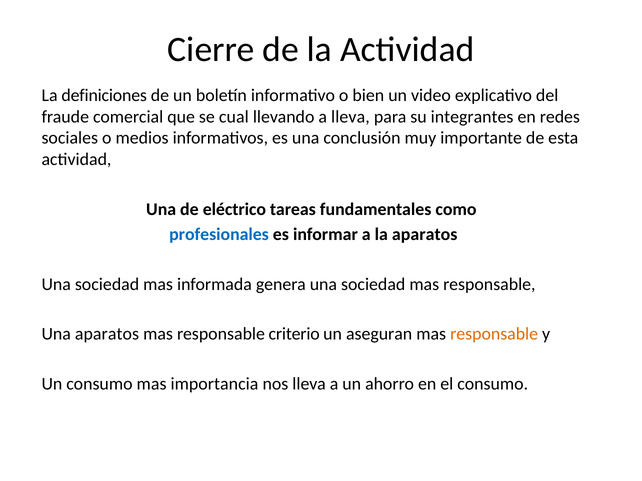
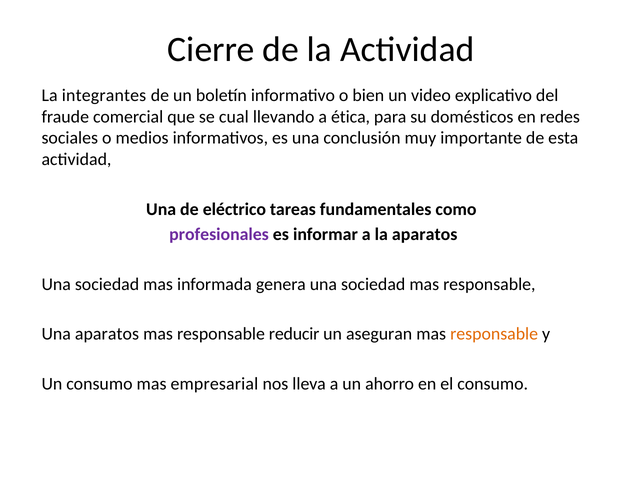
definiciones: definiciones -> integrantes
a lleva: lleva -> ética
integrantes: integrantes -> domésticos
profesionales colour: blue -> purple
criterio: criterio -> reducir
importancia: importancia -> empresarial
